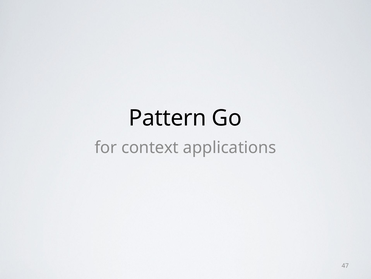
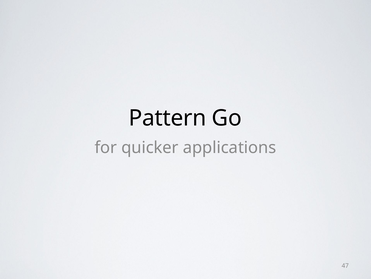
context: context -> quicker
